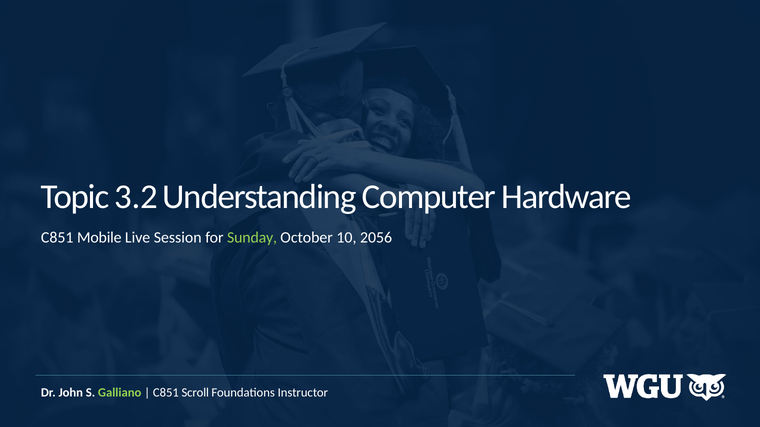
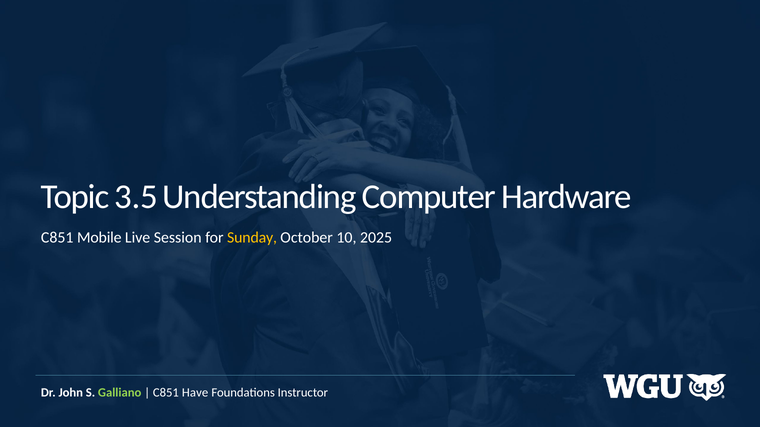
3.2: 3.2 -> 3.5
Sunday colour: light green -> yellow
2056: 2056 -> 2025
Scroll: Scroll -> Have
